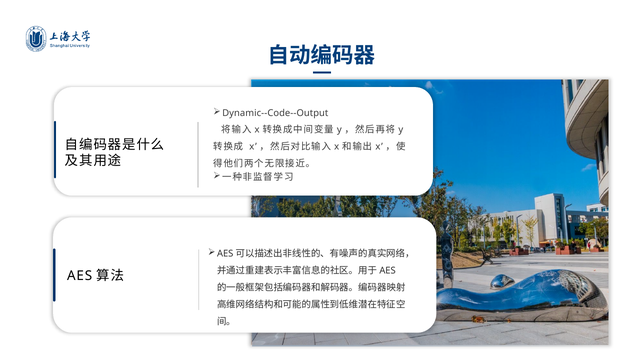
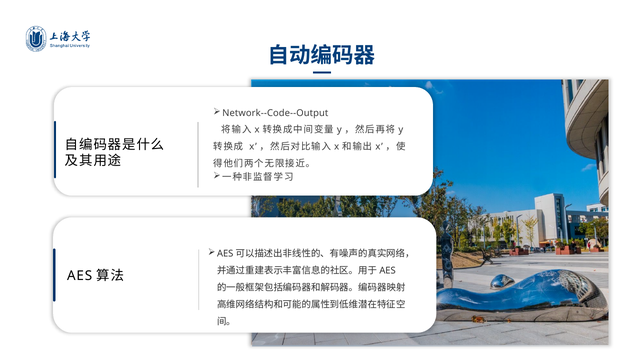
Dynamic--Code--Output: Dynamic--Code--Output -> Network--Code--Output
